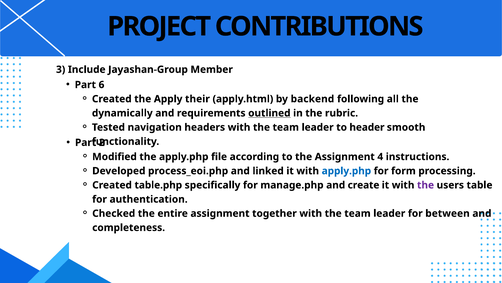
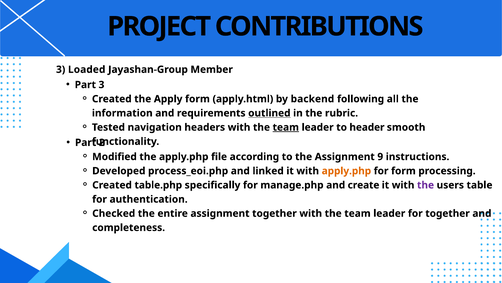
Include: Include -> Loaded
Part 6: 6 -> 3
Apply their: their -> form
dynamically: dynamically -> information
team at (286, 127) underline: none -> present
4: 4 -> 9
apply.php at (346, 171) colour: blue -> orange
for between: between -> together
